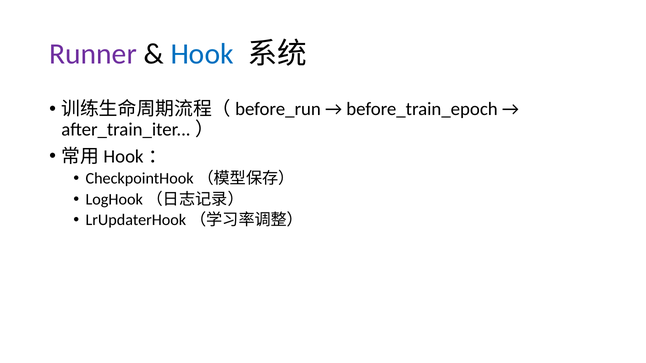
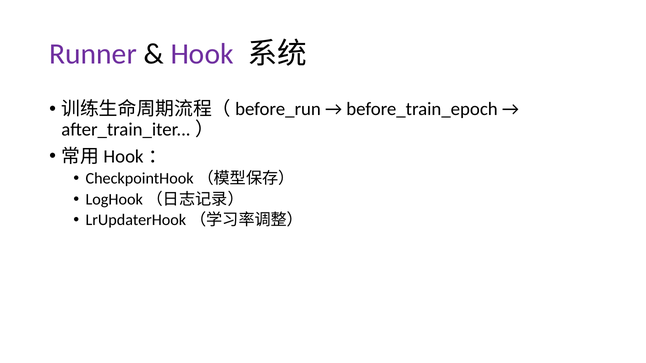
Hook colour: blue -> purple
